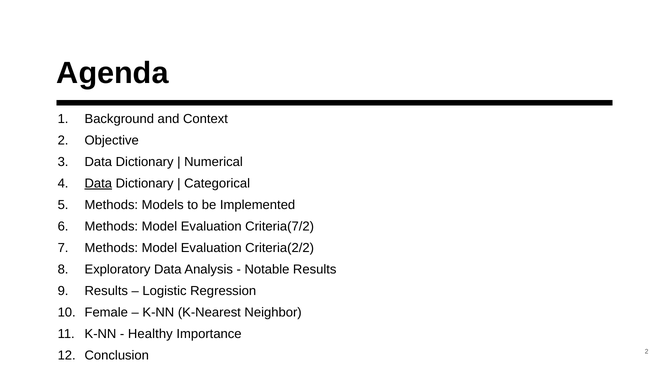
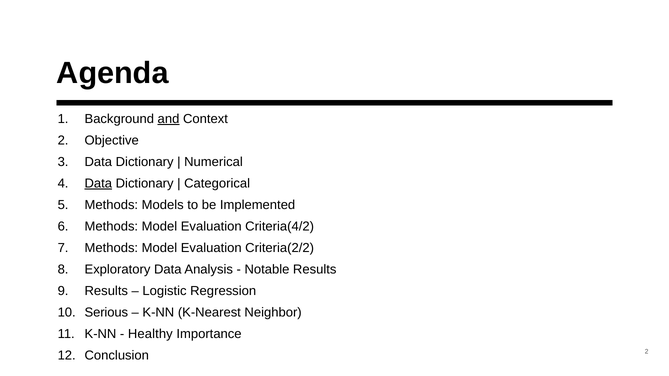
and underline: none -> present
Criteria(7/2: Criteria(7/2 -> Criteria(4/2
Female: Female -> Serious
